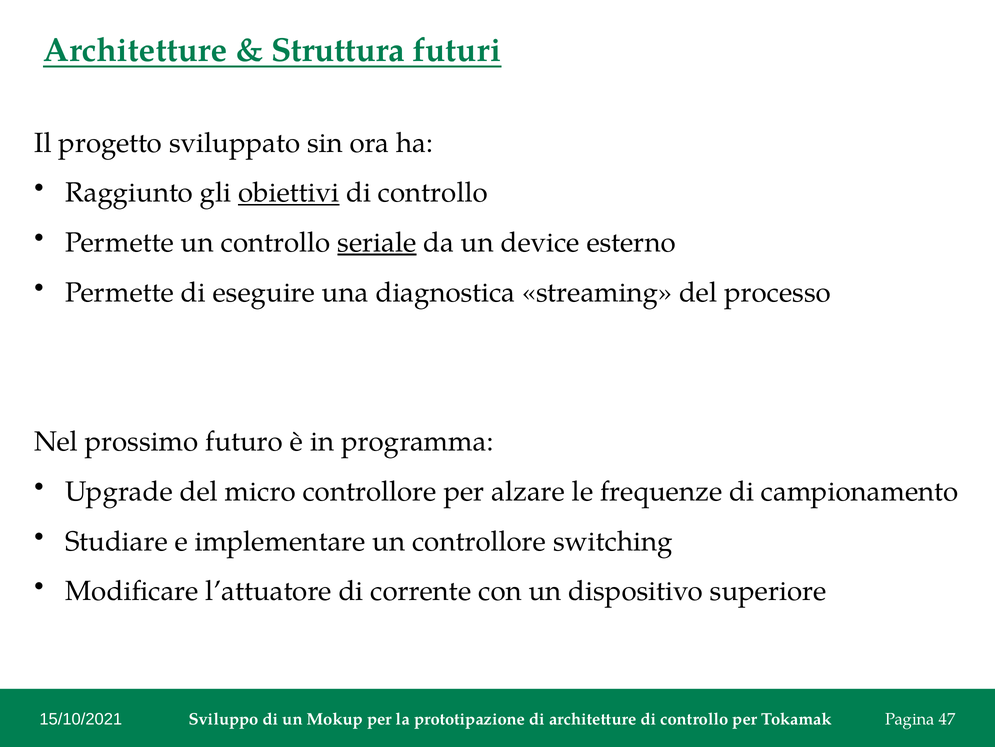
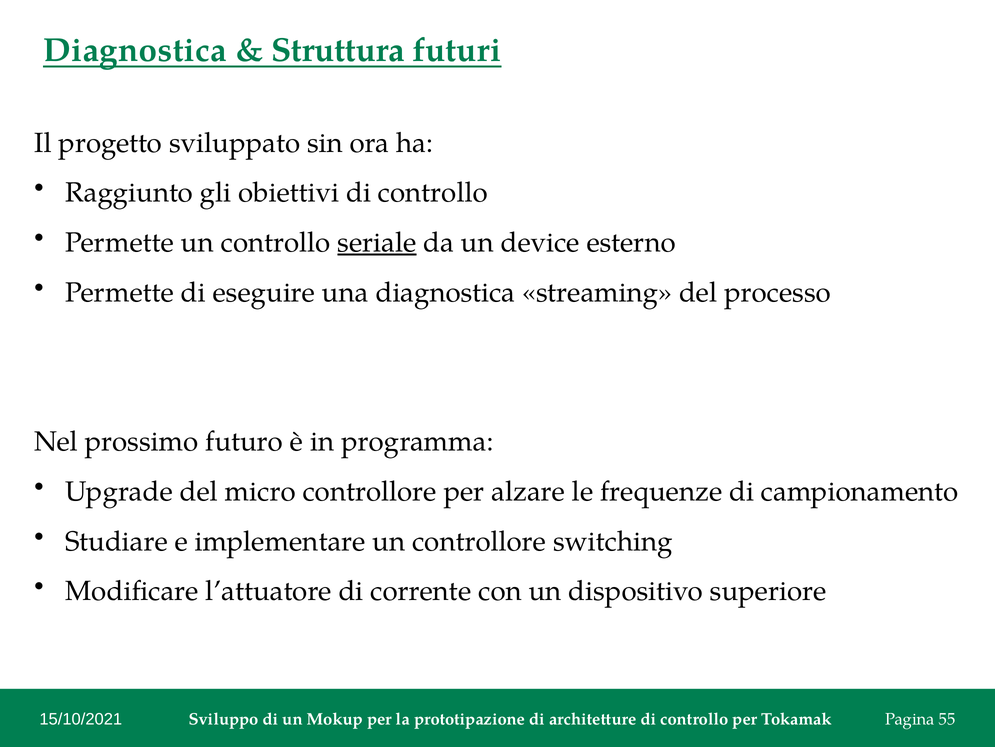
Architetture at (135, 50): Architetture -> Diagnostica
obiettivi underline: present -> none
47: 47 -> 55
